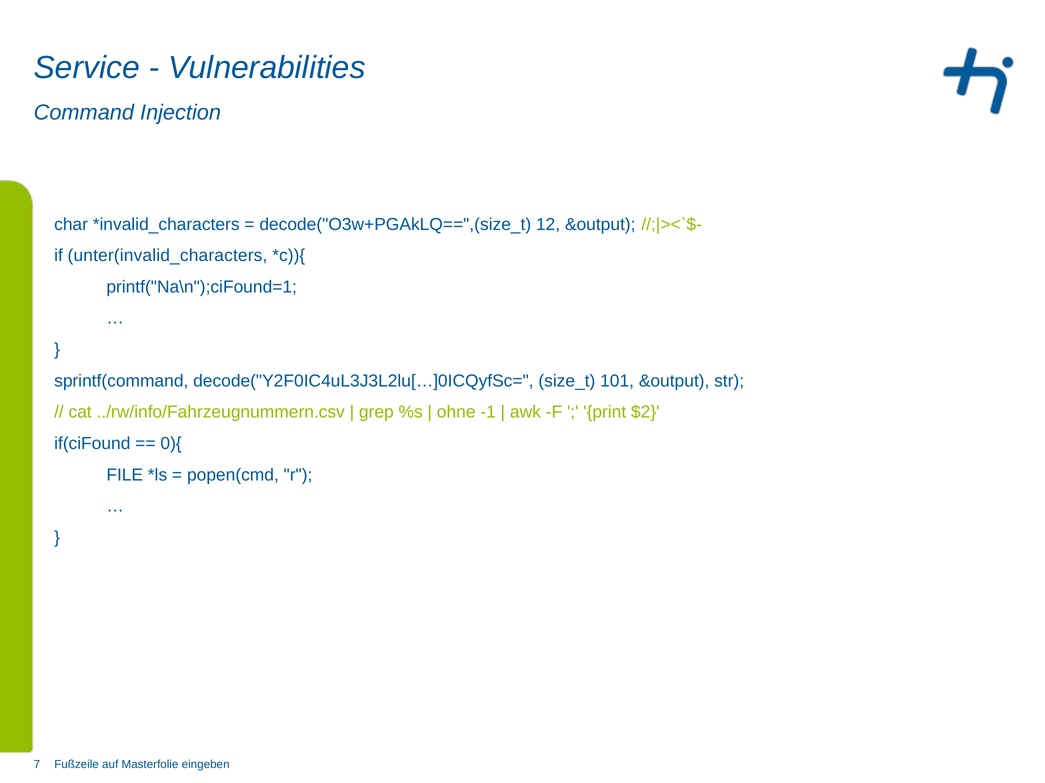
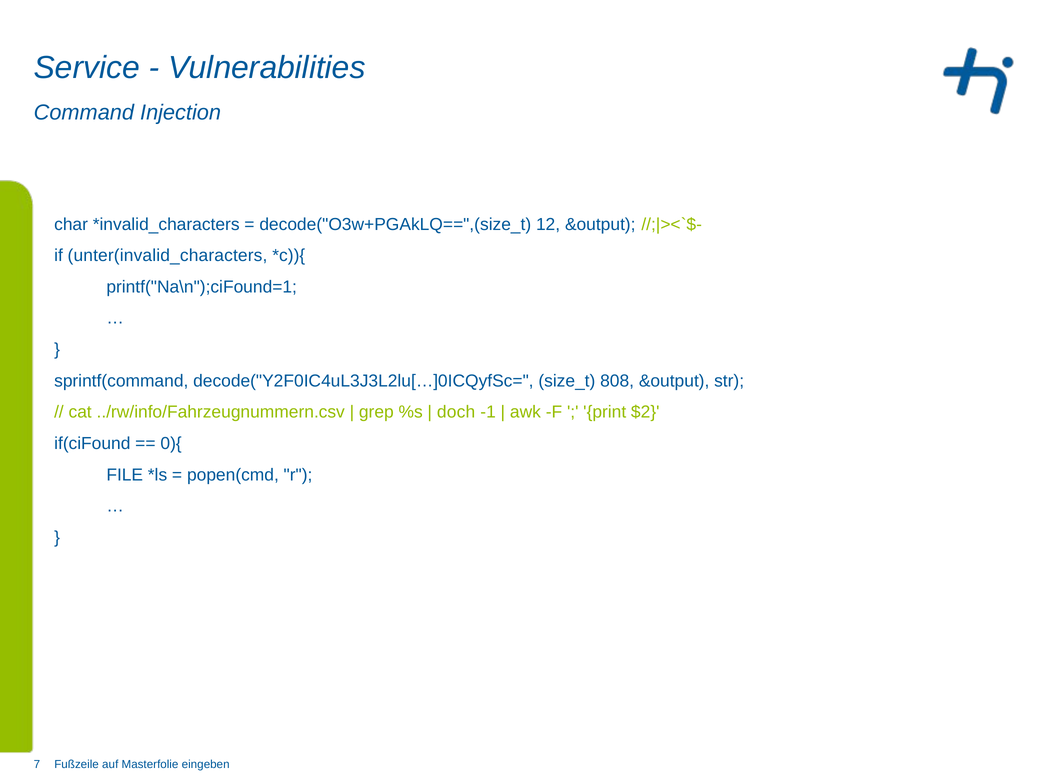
101: 101 -> 808
ohne: ohne -> doch
